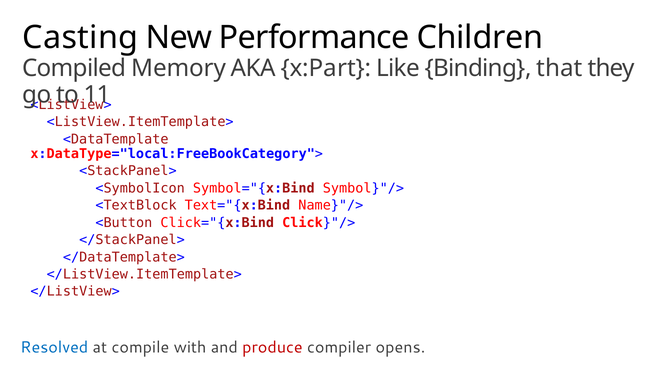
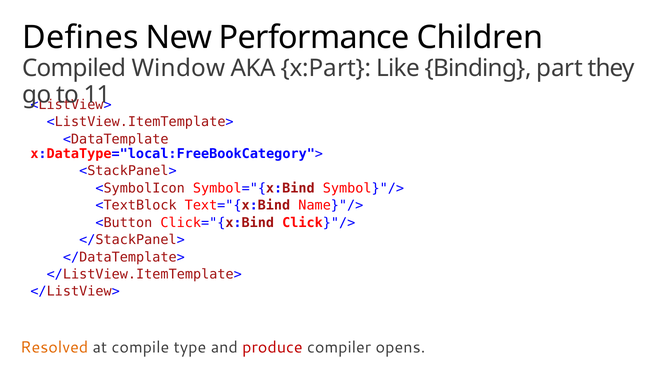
Casting: Casting -> Defines
Memory: Memory -> Window
that: that -> part
Resolved colour: blue -> orange
with: with -> type
